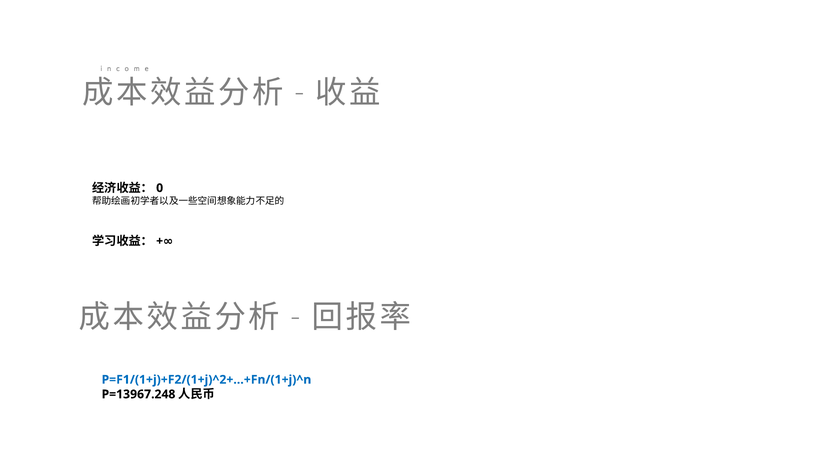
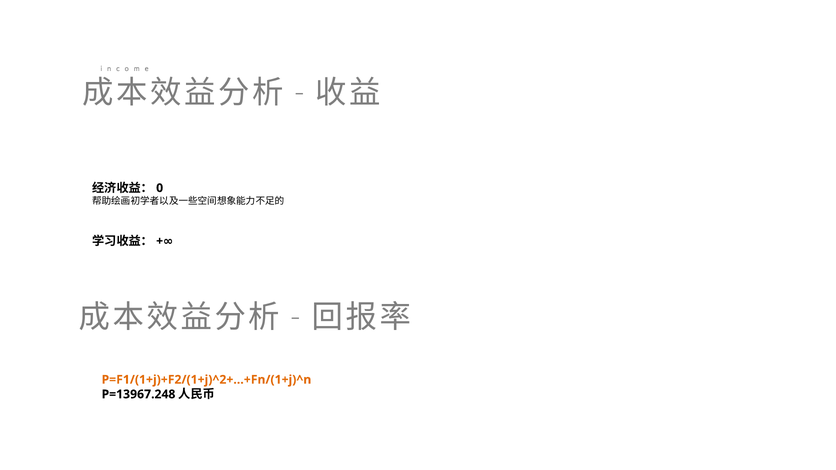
P=F1/(1+j)+F2/(1+j)^2+…+Fn/(1+j)^n colour: blue -> orange
